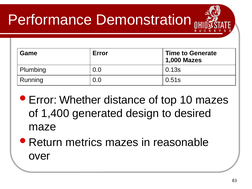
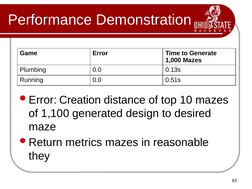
Whether: Whether -> Creation
1,400: 1,400 -> 1,100
over: over -> they
